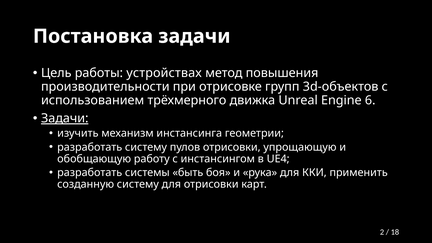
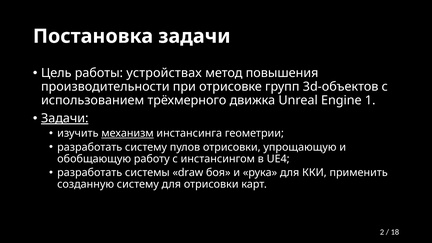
6: 6 -> 1
механизм underline: none -> present
быть: быть -> draw
